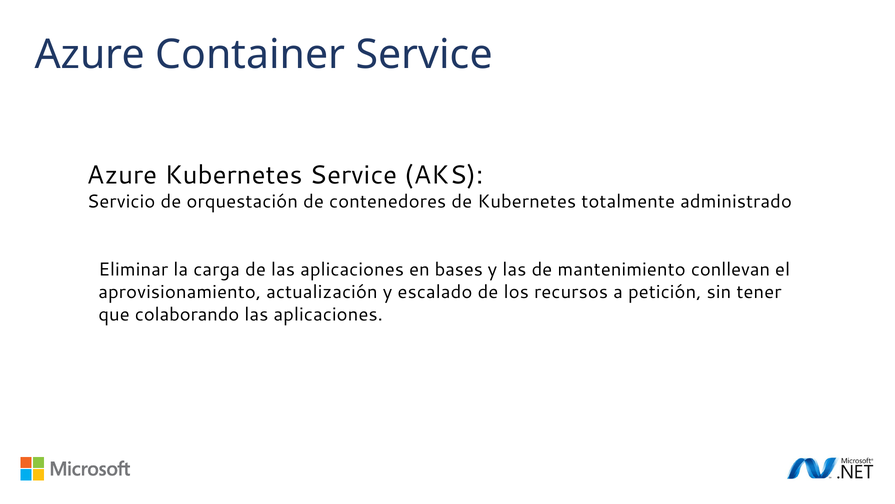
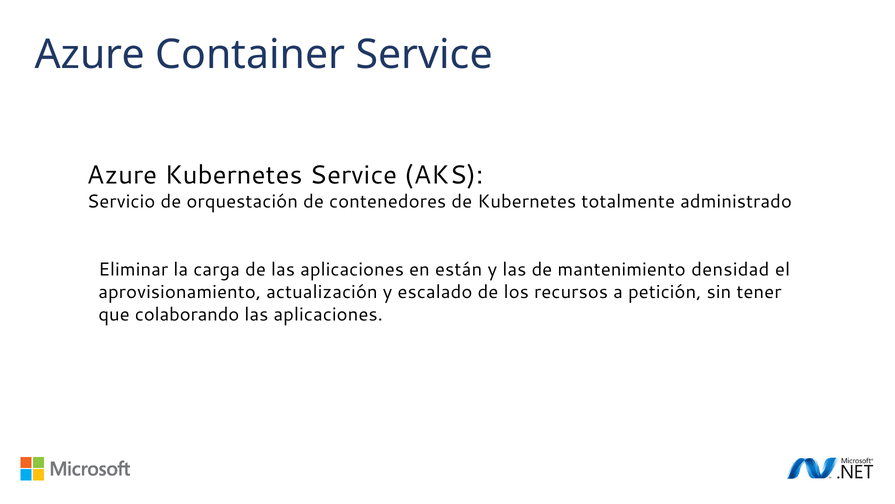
bases: bases -> están
conllevan: conllevan -> densidad
